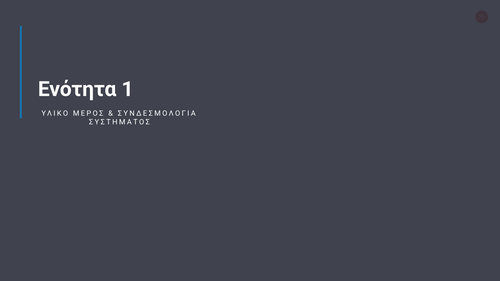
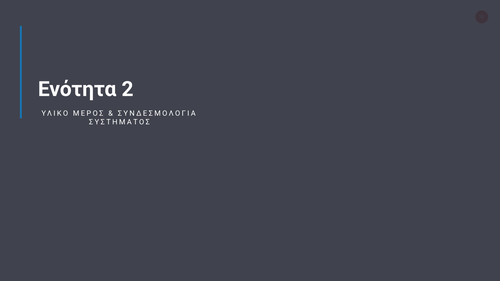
1: 1 -> 2
